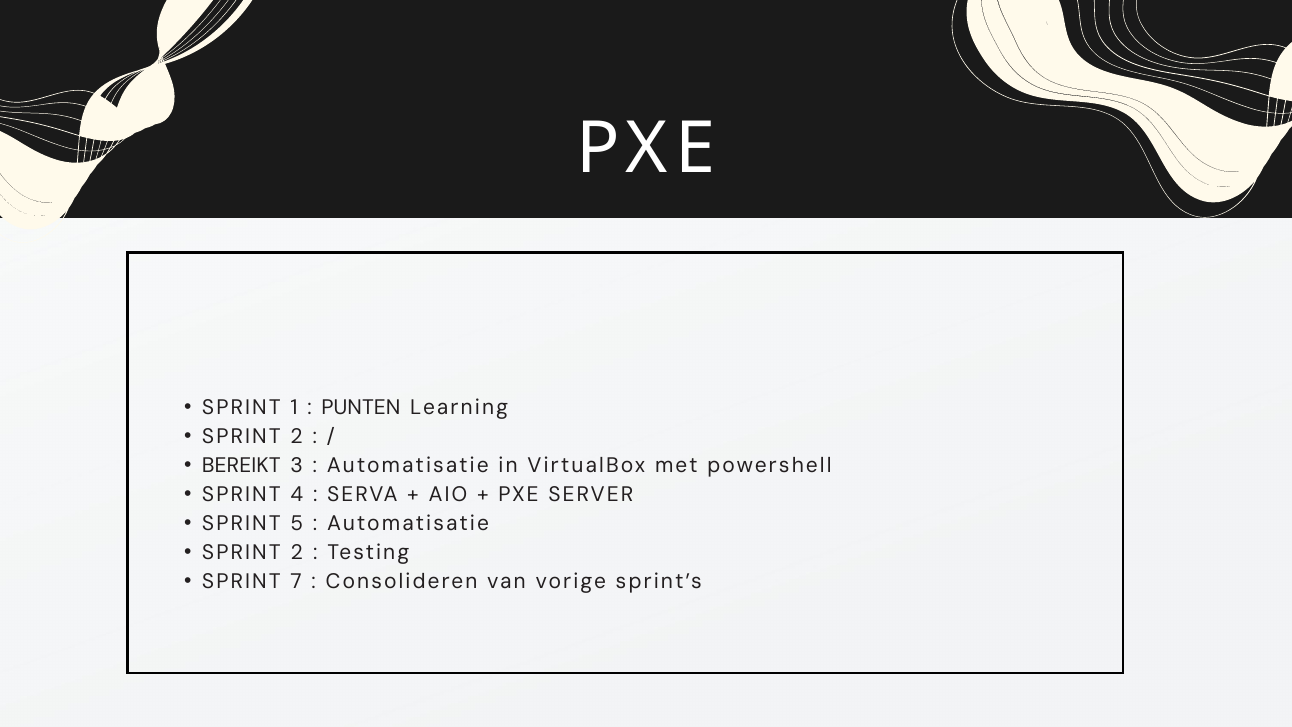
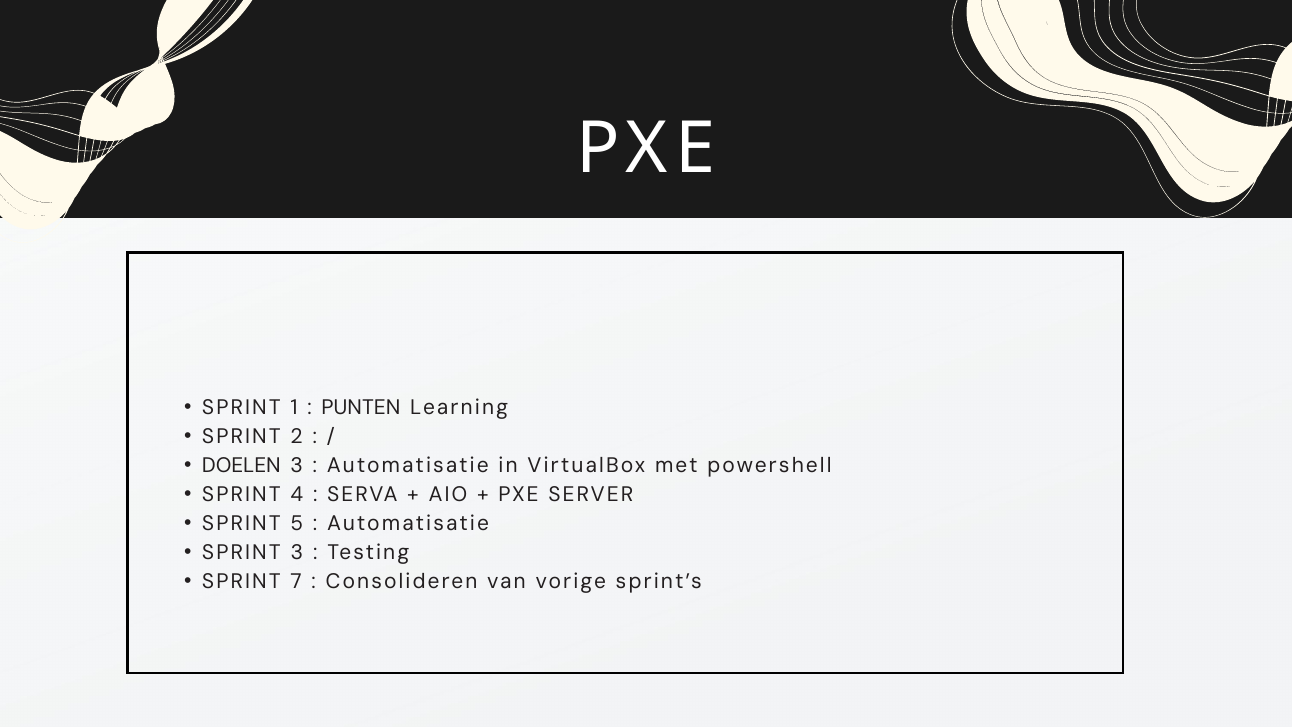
BEREIKT: BEREIKT -> DOELEN
2 at (297, 552): 2 -> 3
